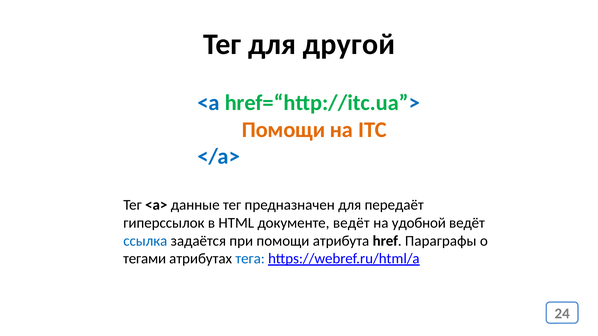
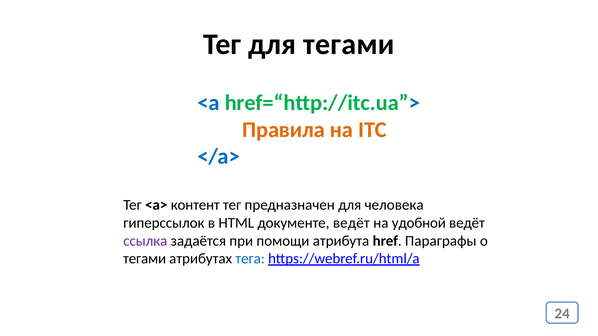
для другой: другой -> тегами
Помощи at (284, 130): Помощи -> Правила
данные: данные -> контент
передаёт: передаёт -> человека
ссылка colour: blue -> purple
